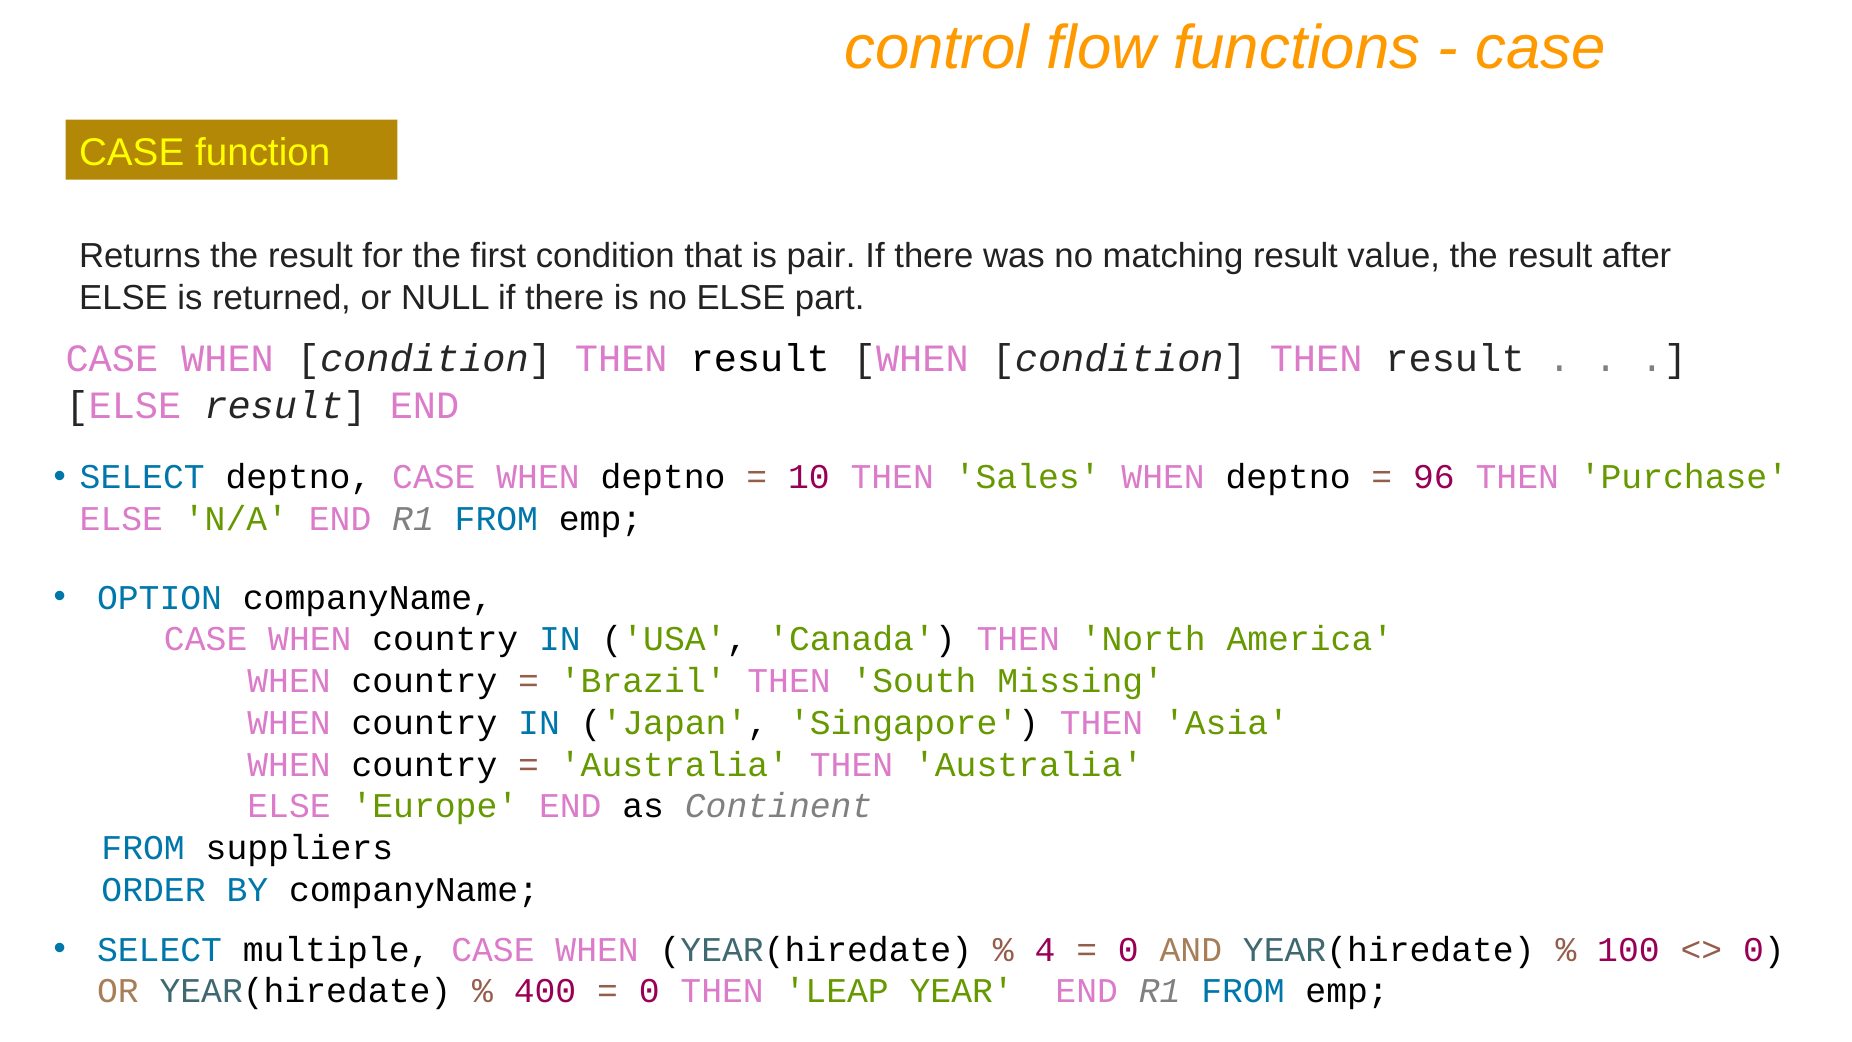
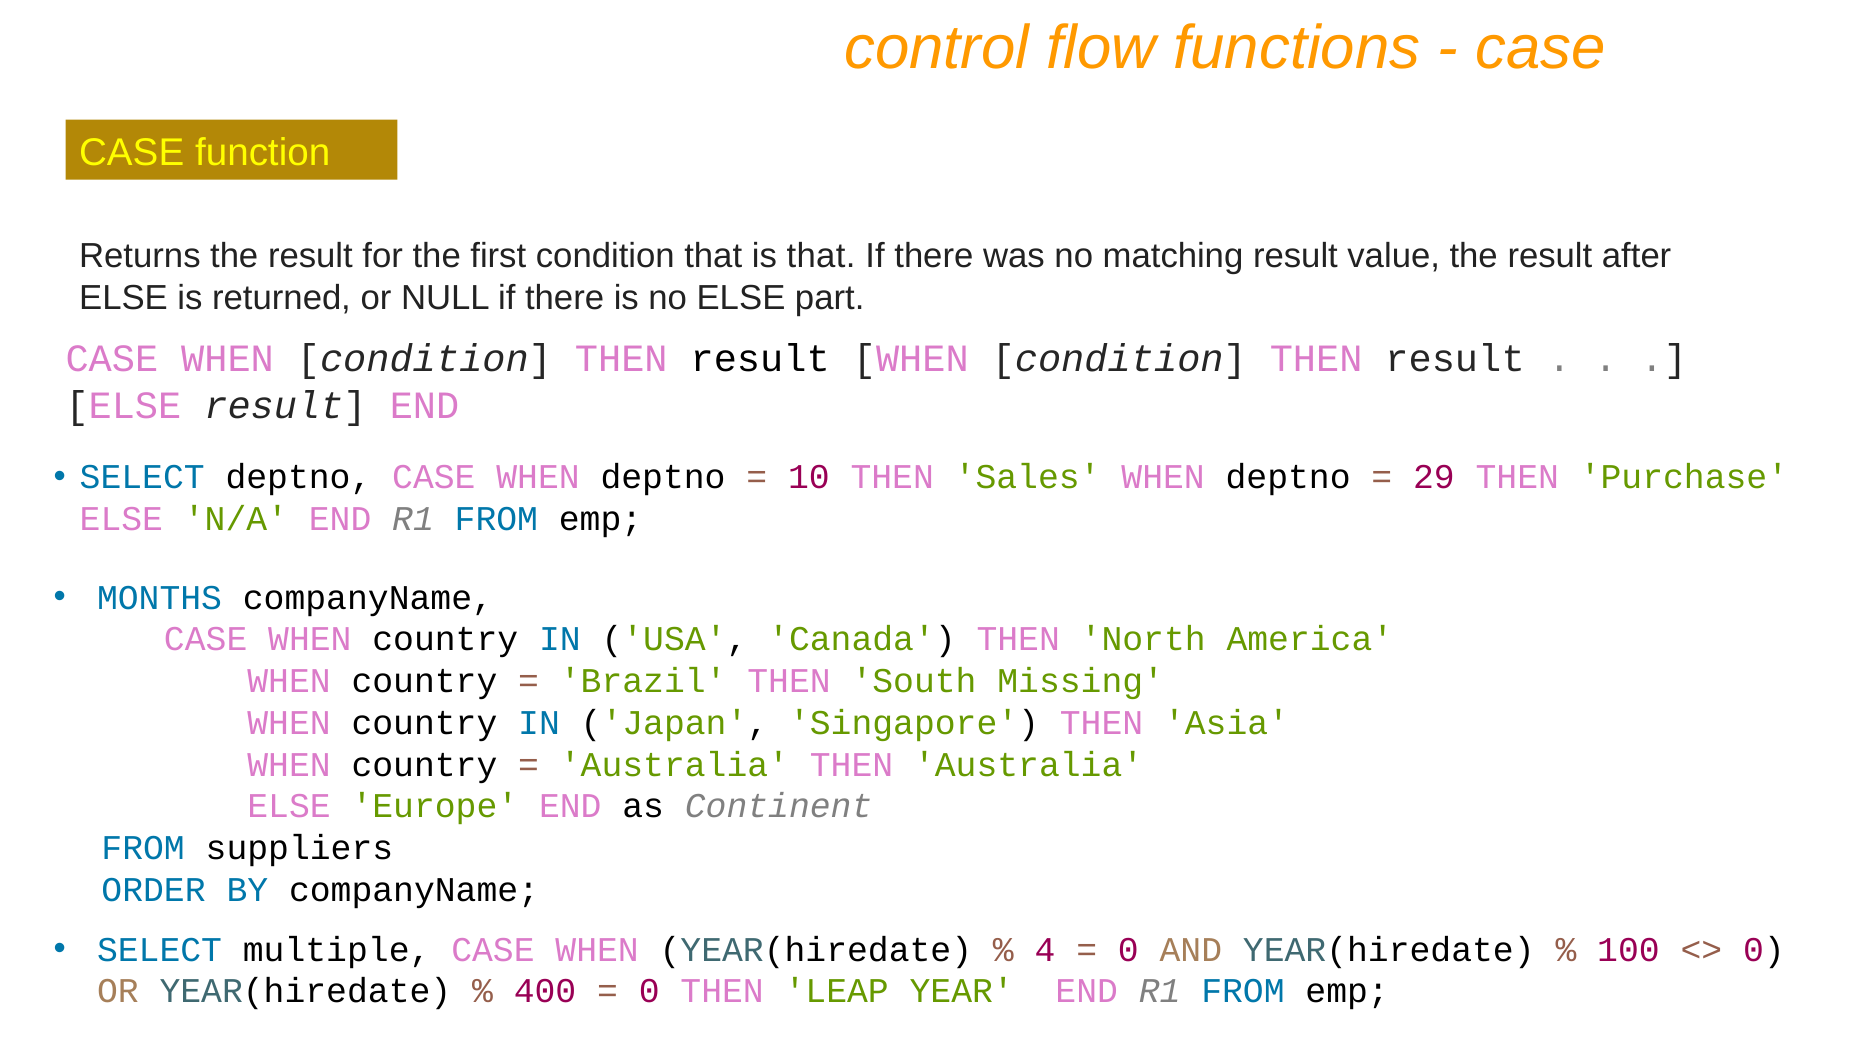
is pair: pair -> that
96: 96 -> 29
OPTION: OPTION -> MONTHS
